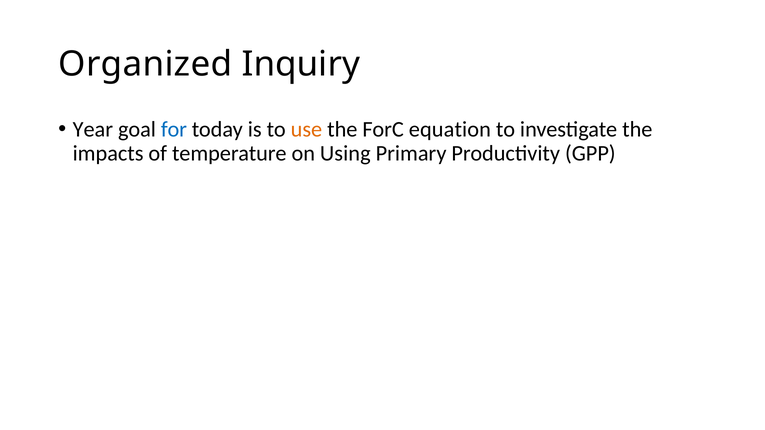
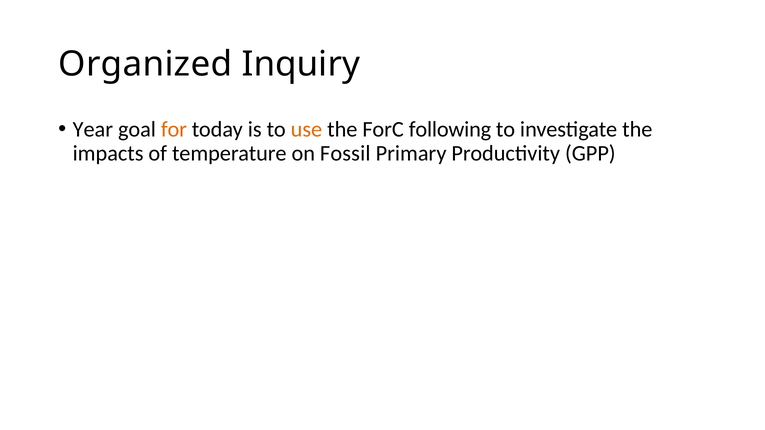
for colour: blue -> orange
equation: equation -> following
Using: Using -> Fossil
